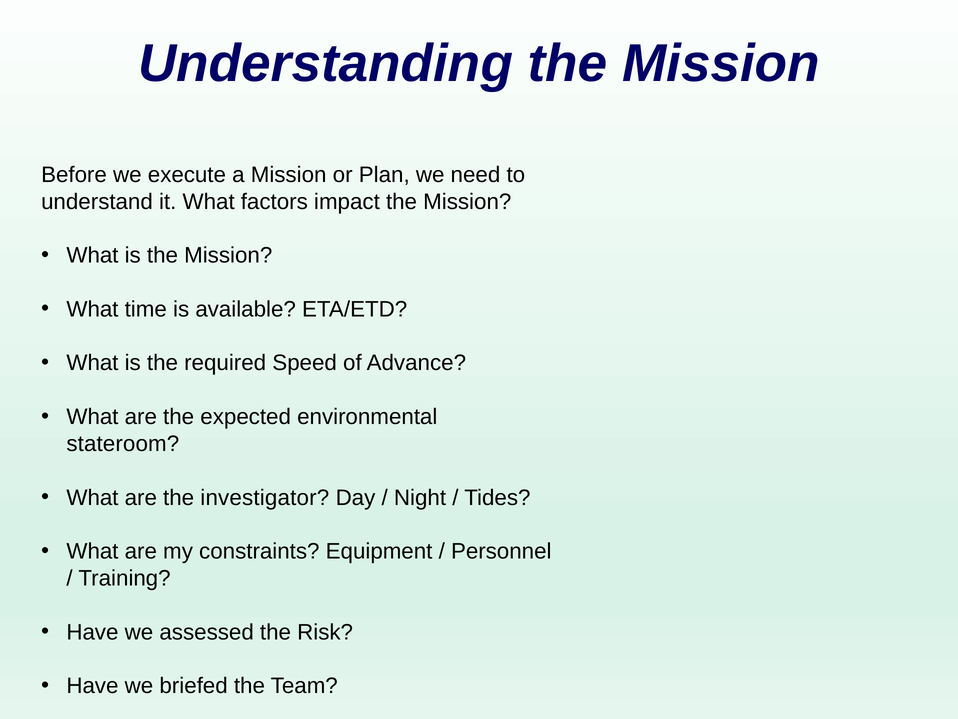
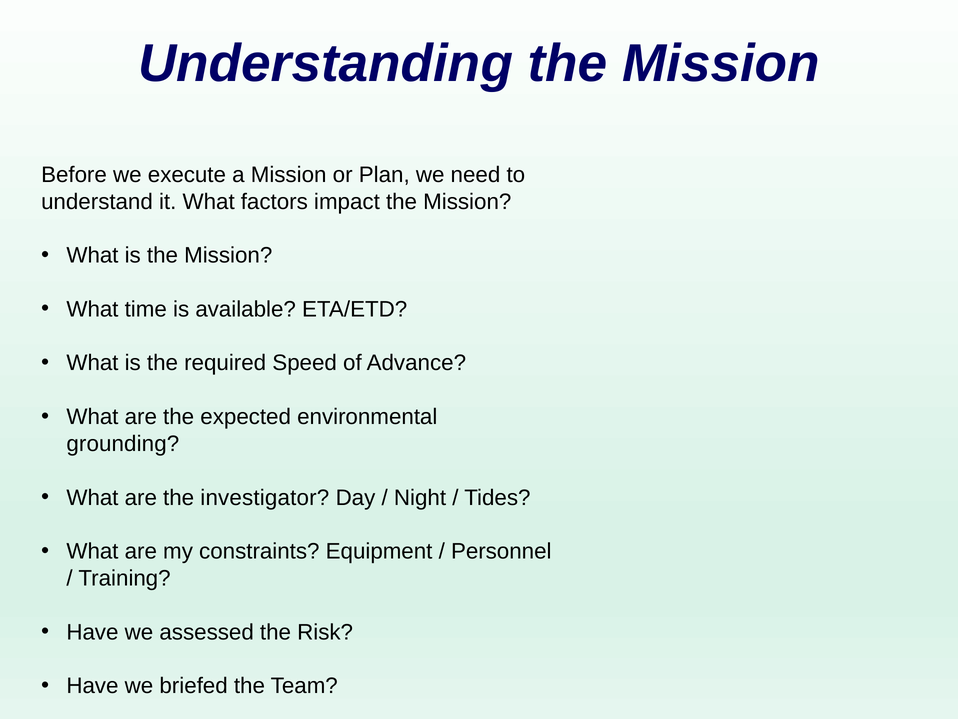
stateroom: stateroom -> grounding
